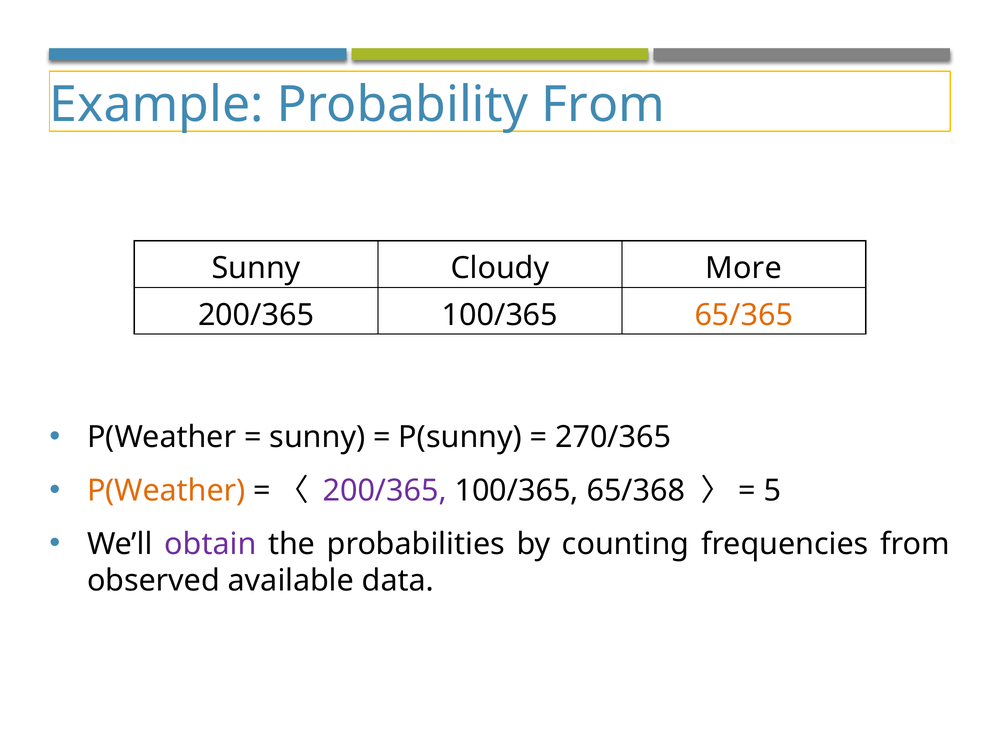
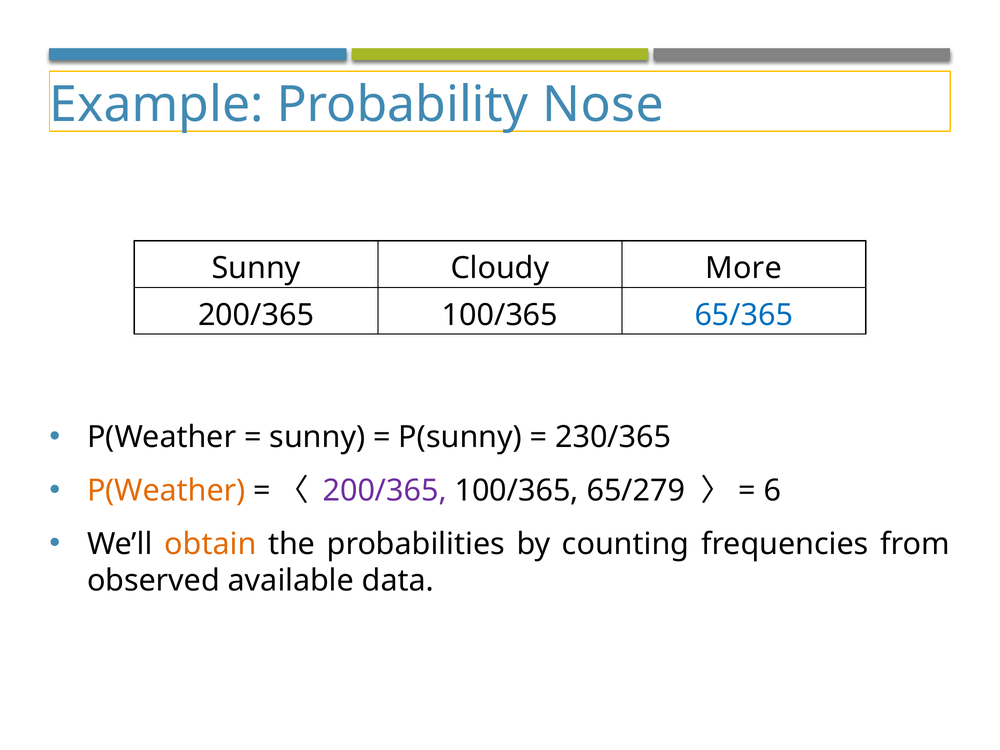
Probability From: From -> Nose
65/365 colour: orange -> blue
270/365: 270/365 -> 230/365
65/368: 65/368 -> 65/279
5: 5 -> 6
obtain colour: purple -> orange
